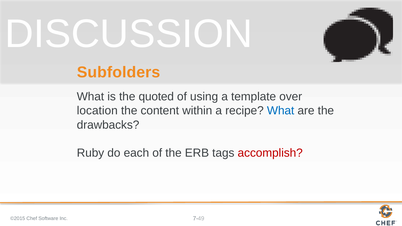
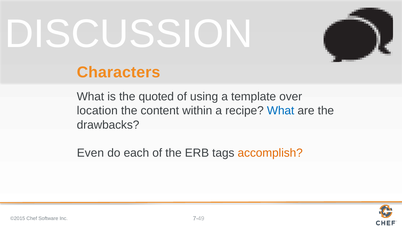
Subfolders: Subfolders -> Characters
Ruby: Ruby -> Even
accomplish colour: red -> orange
